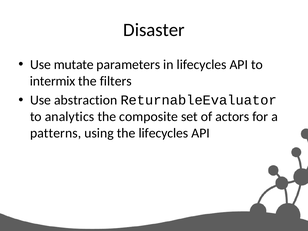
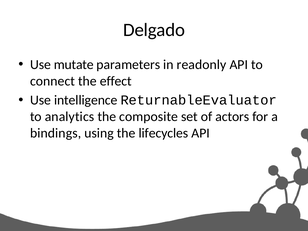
Disaster: Disaster -> Delgado
in lifecycles: lifecycles -> readonly
intermix: intermix -> connect
filters: filters -> effect
abstraction: abstraction -> intelligence
patterns: patterns -> bindings
